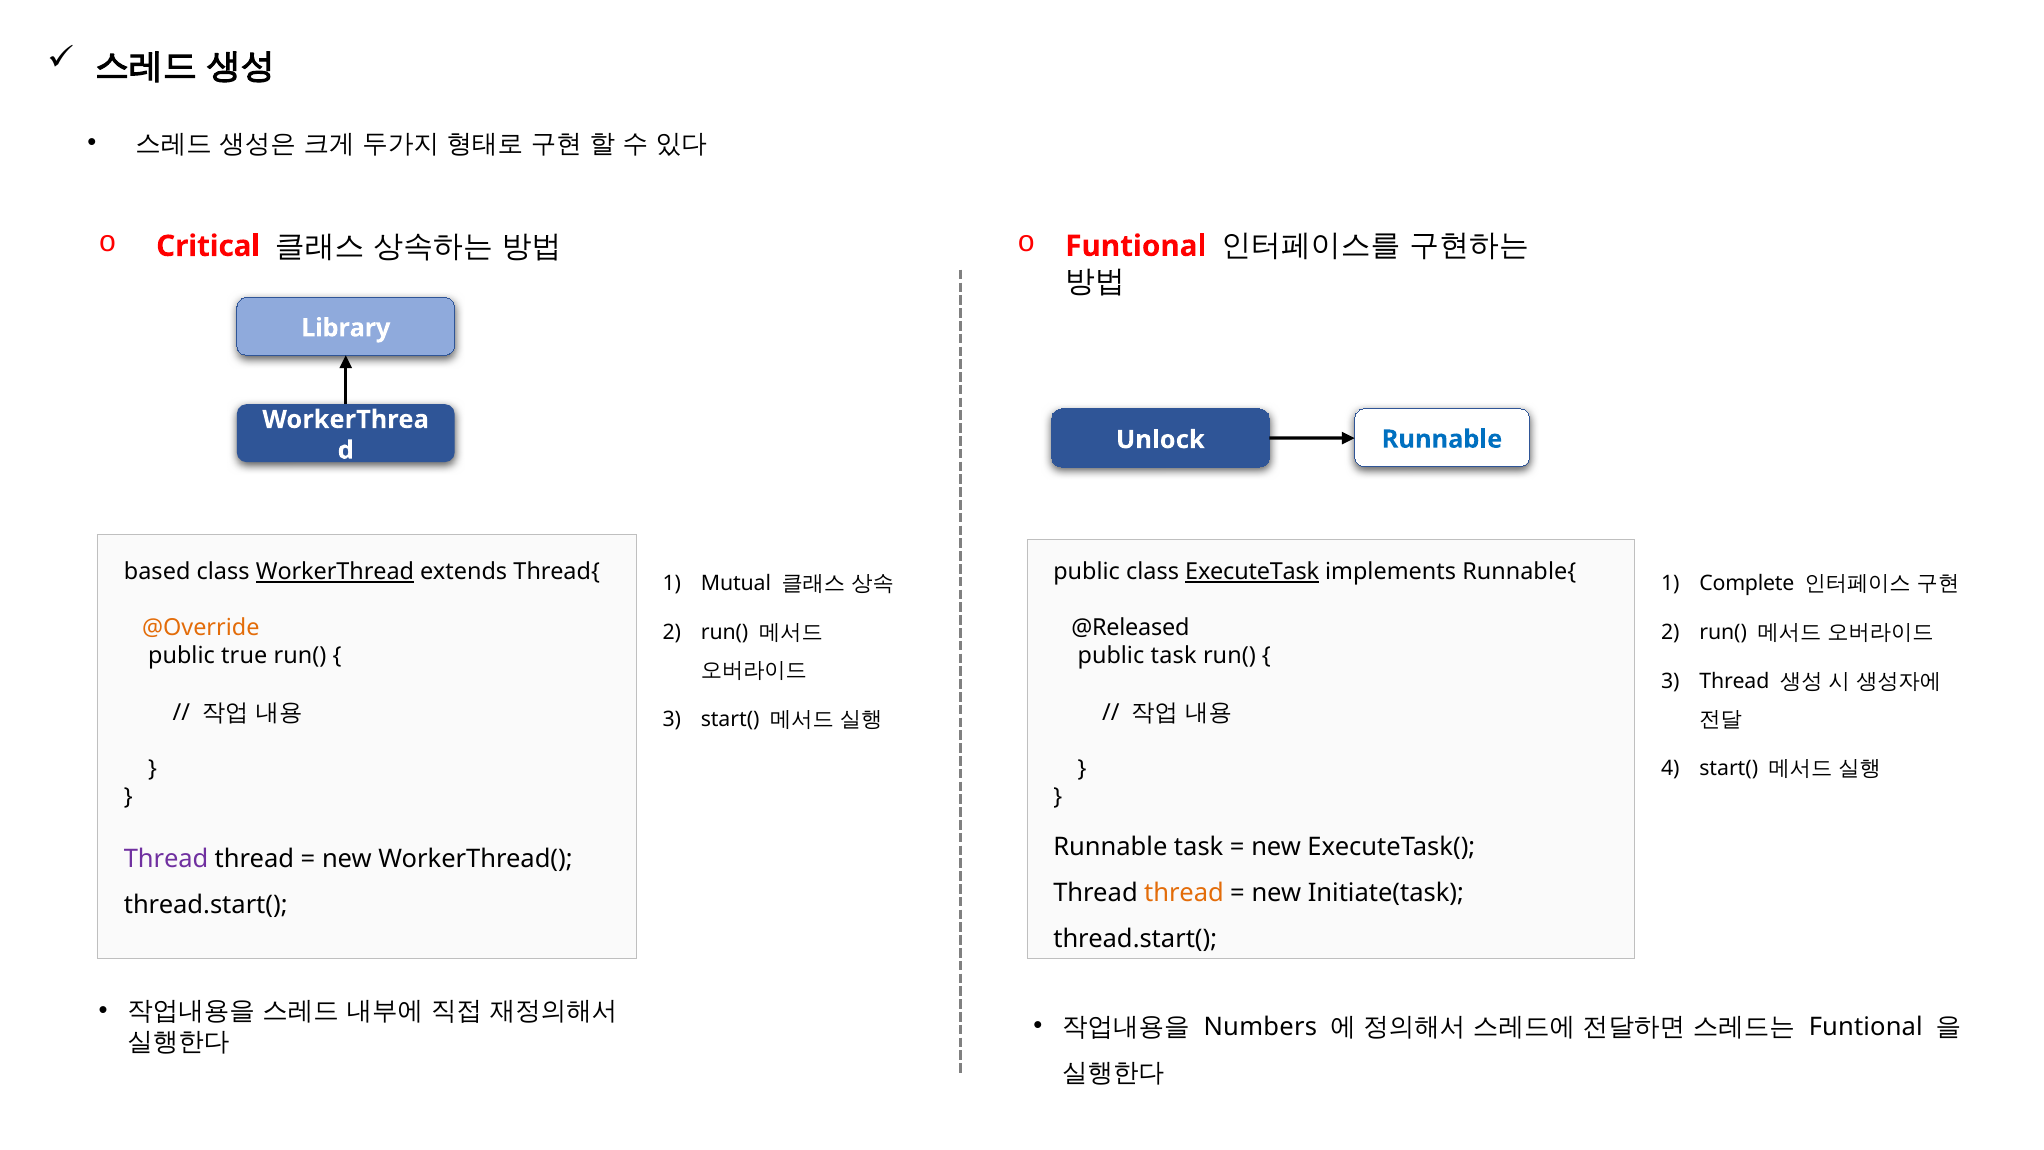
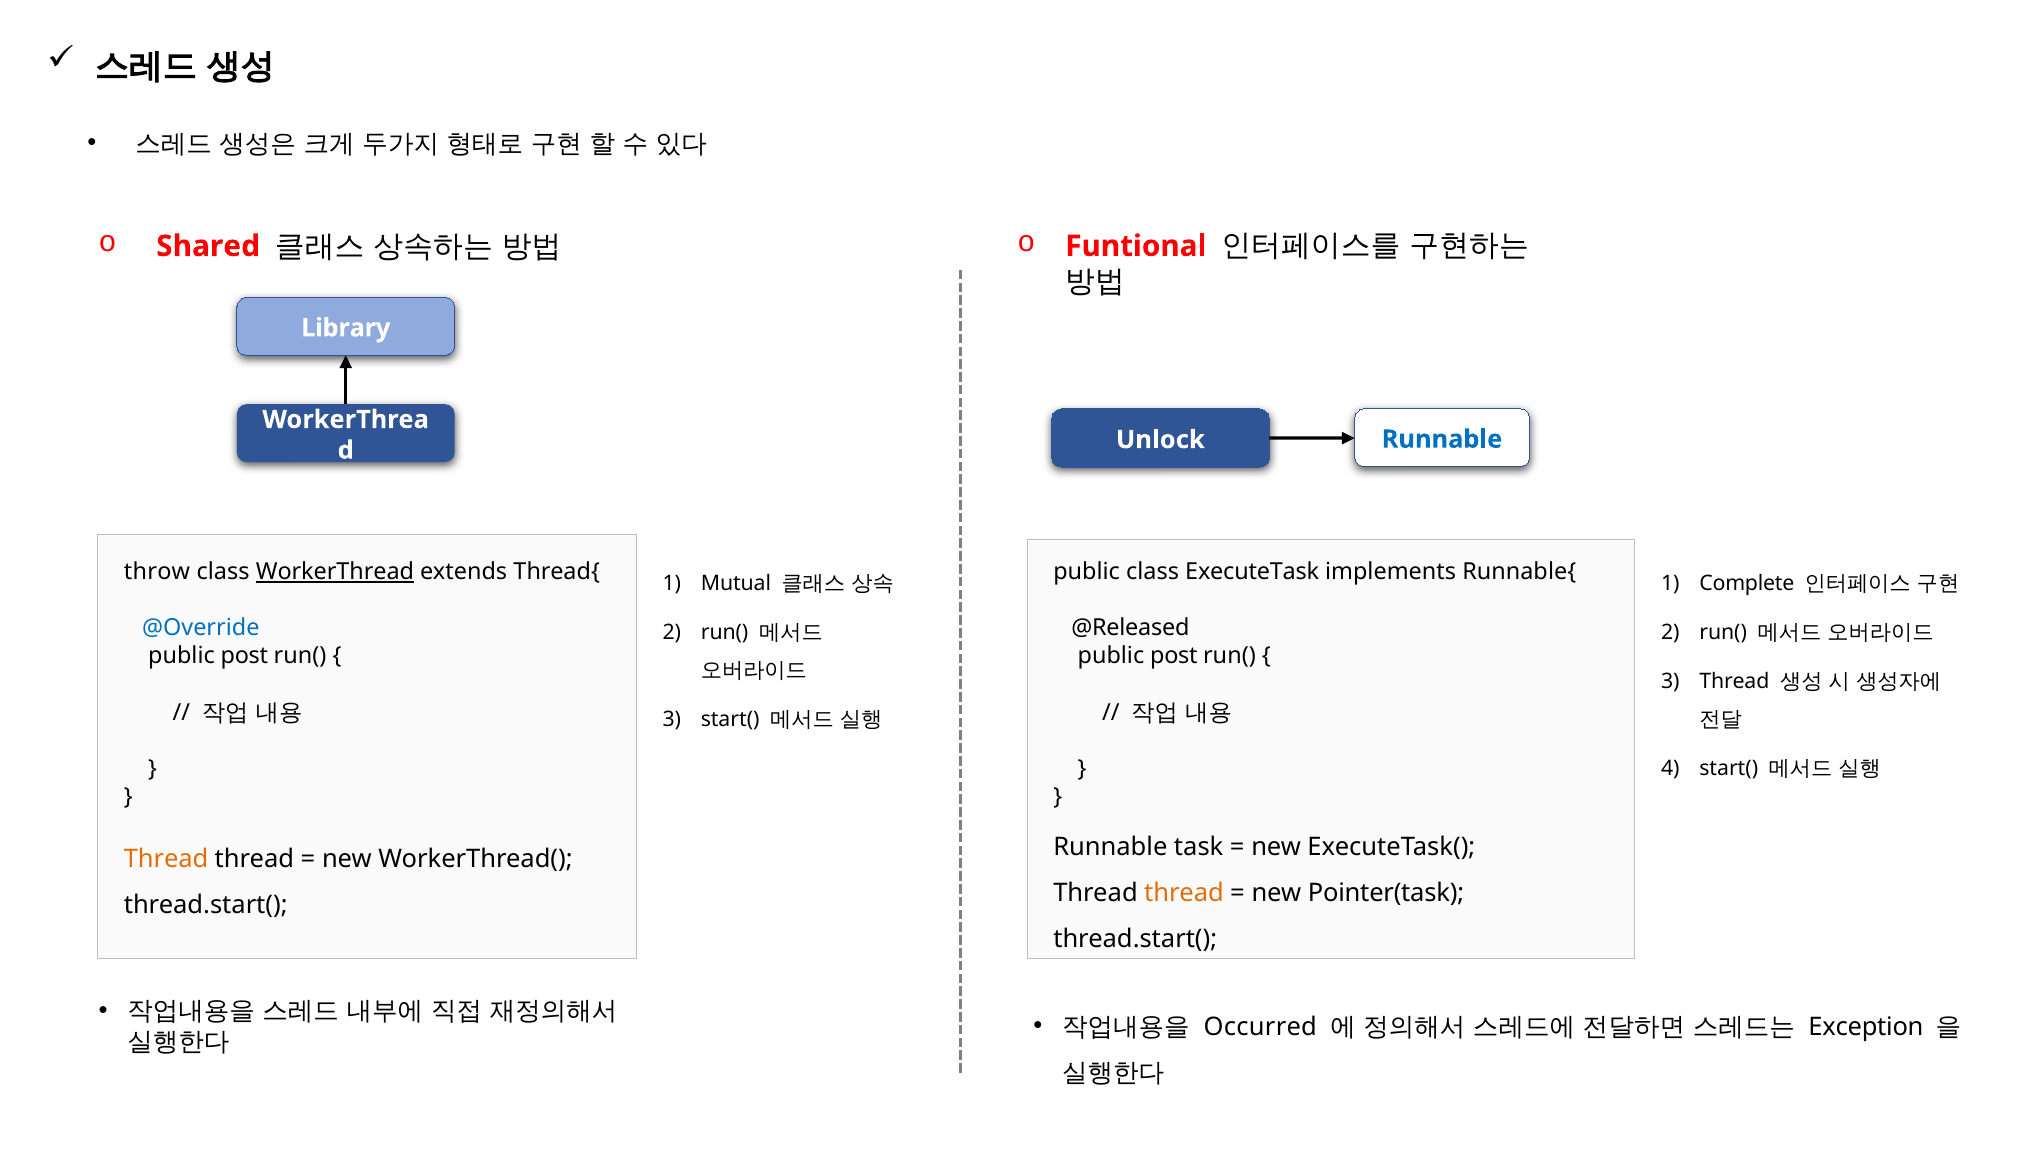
Critical: Critical -> Shared
based: based -> throw
ExecuteTask underline: present -> none
@Override colour: orange -> blue
true at (244, 656): true -> post
task at (1174, 656): task -> post
Thread at (166, 859) colour: purple -> orange
Initiate(task: Initiate(task -> Pointer(task
Numbers: Numbers -> Occurred
Funtional at (1866, 1027): Funtional -> Exception
